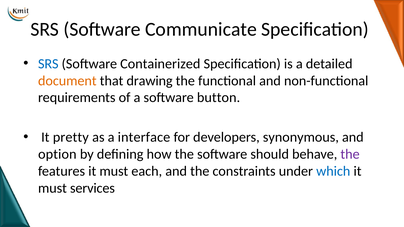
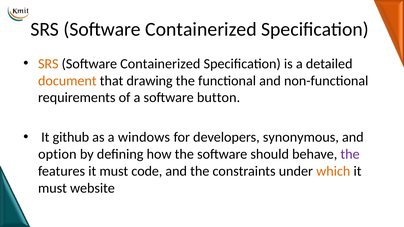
Communicate at (201, 29): Communicate -> Containerized
SRS at (48, 64) colour: blue -> orange
pretty: pretty -> github
interface: interface -> windows
each: each -> code
which colour: blue -> orange
services: services -> website
